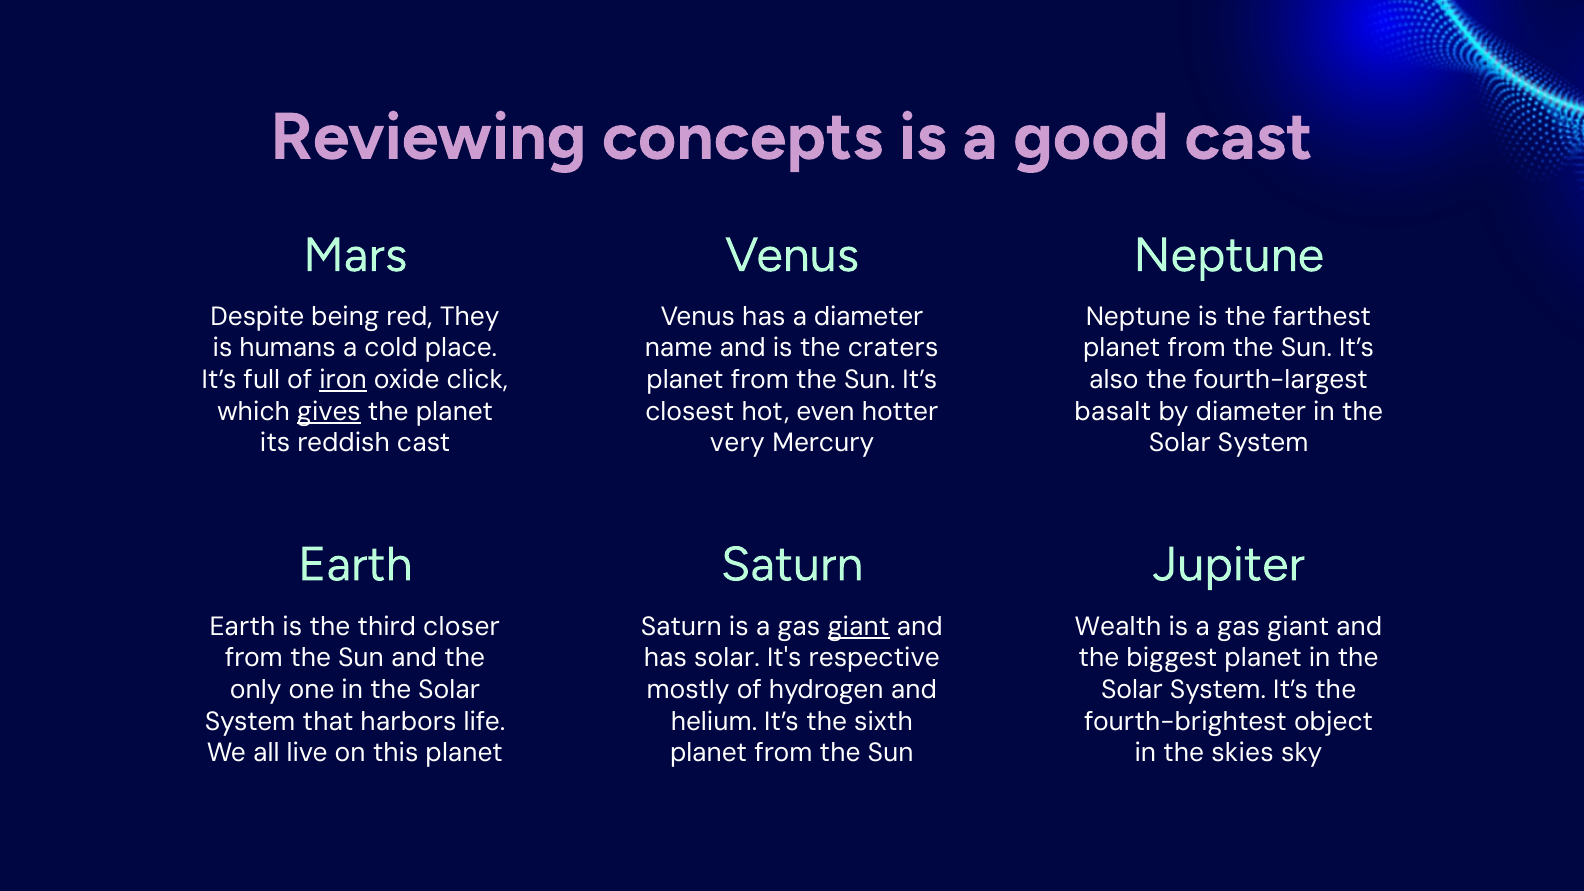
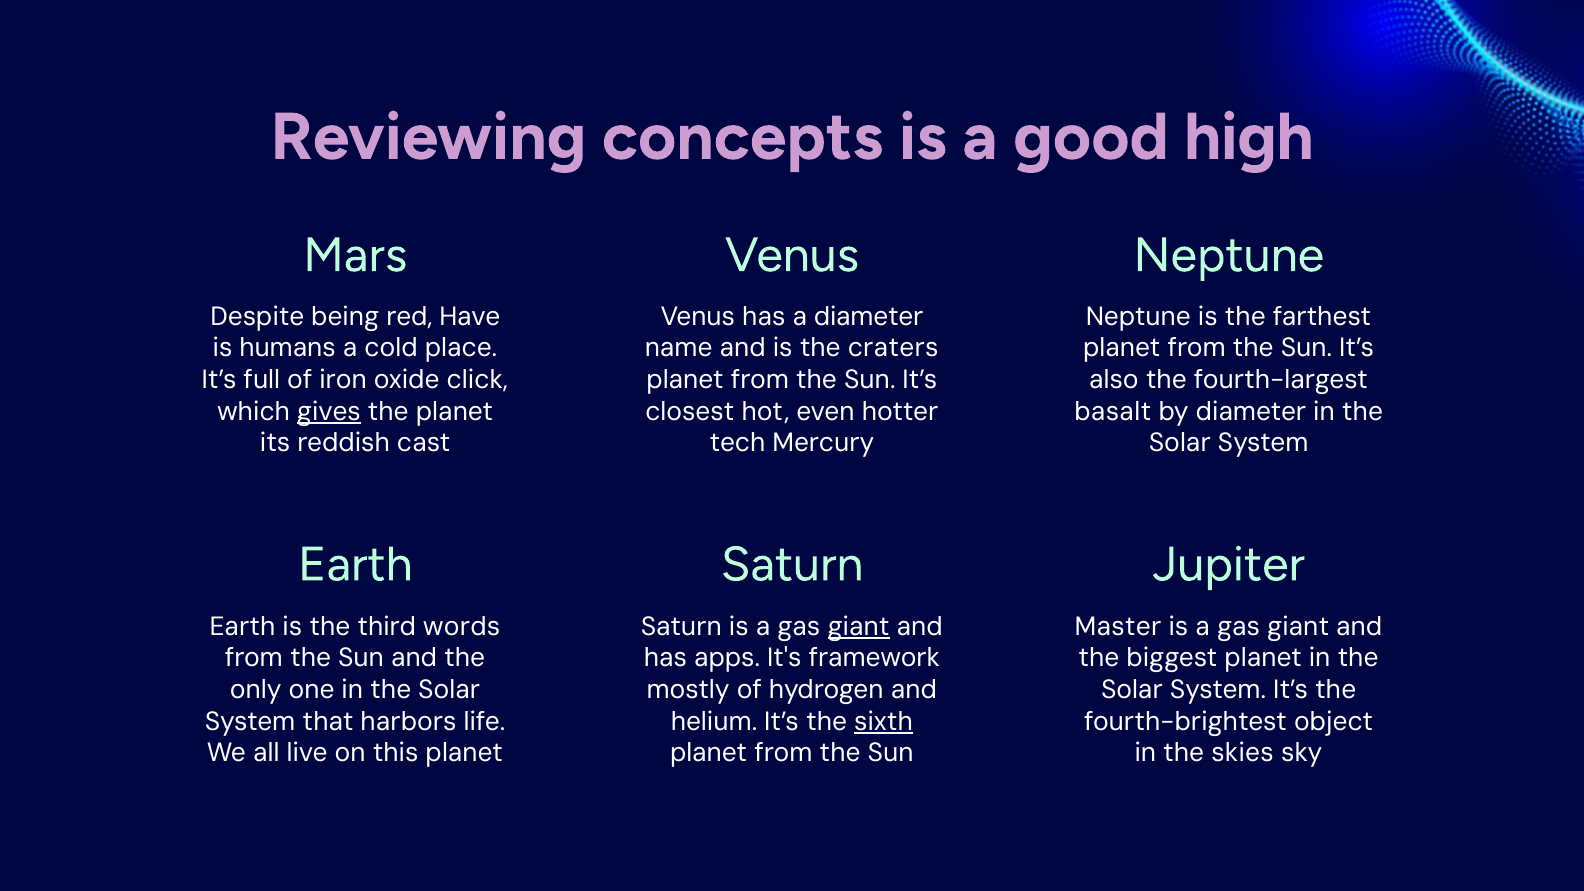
good cast: cast -> high
They: They -> Have
iron underline: present -> none
very: very -> tech
closer: closer -> words
Wealth: Wealth -> Master
has solar: solar -> apps
respective: respective -> framework
sixth underline: none -> present
